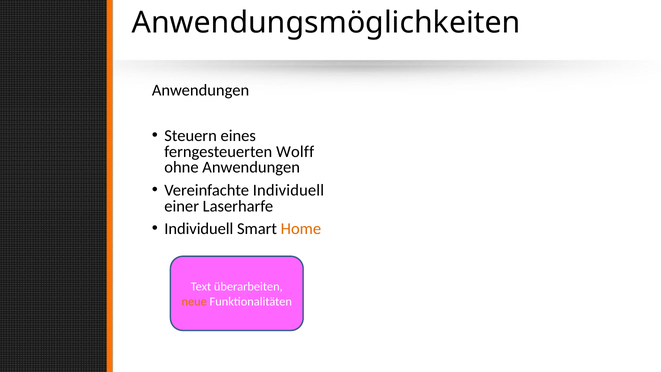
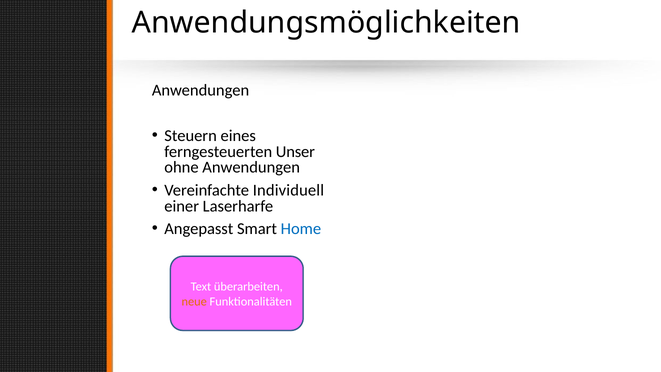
Wolff: Wolff -> Unser
Individuell at (199, 229): Individuell -> Angepasst
Home colour: orange -> blue
